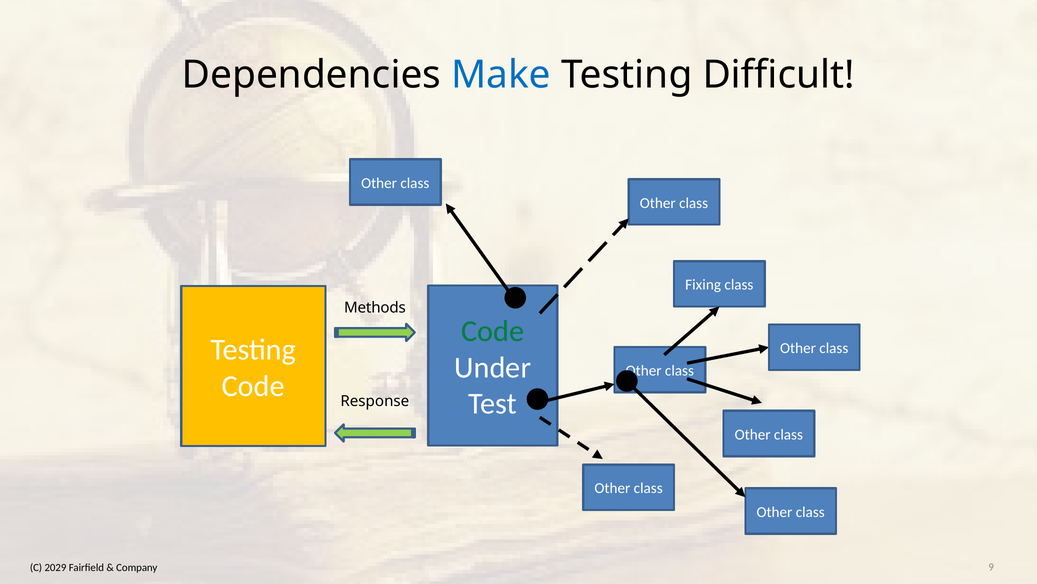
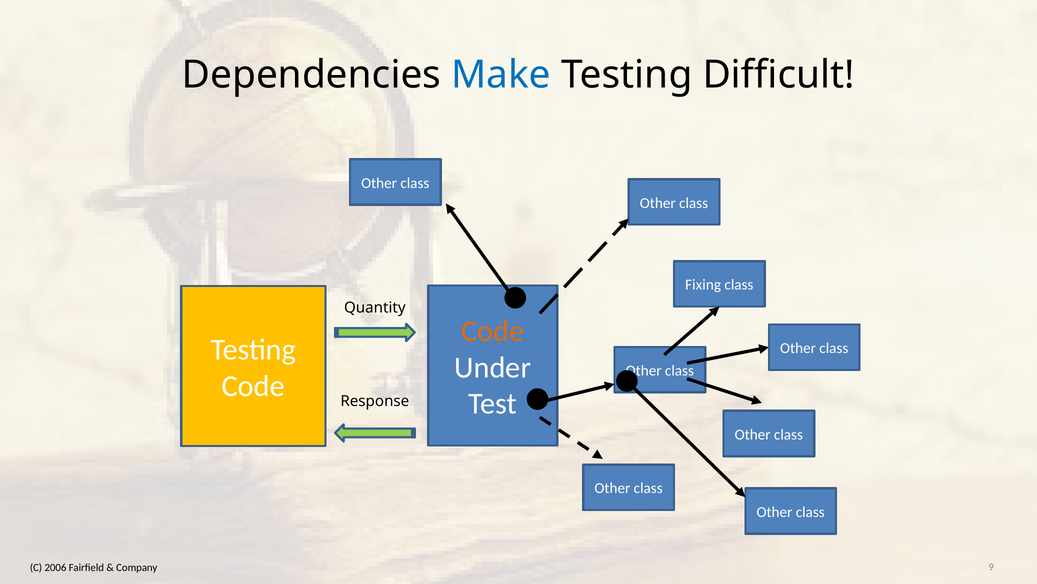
Methods: Methods -> Quantity
Code at (493, 331) colour: green -> orange
2029: 2029 -> 2006
